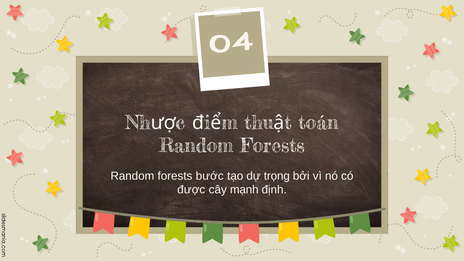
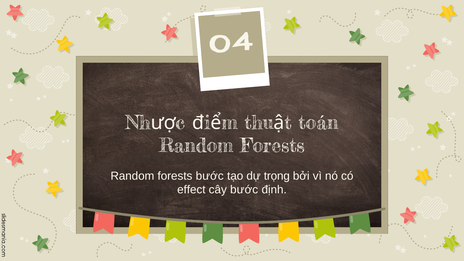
được: được -> effect
cây mạnh: mạnh -> bước
